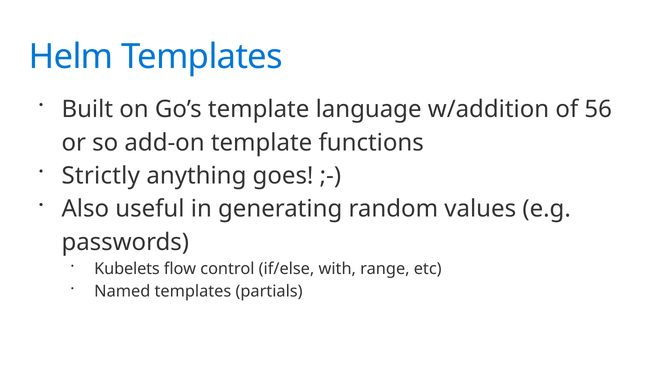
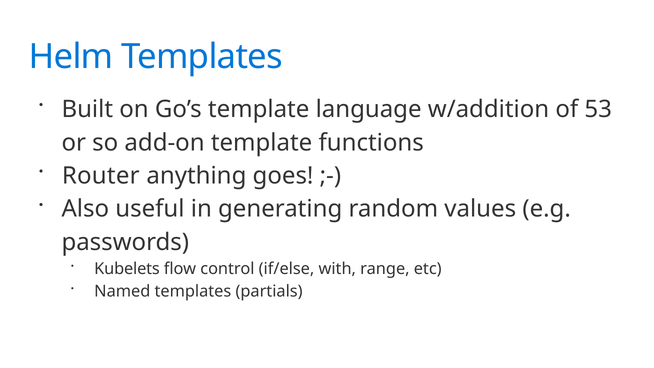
56: 56 -> 53
Strictly: Strictly -> Router
